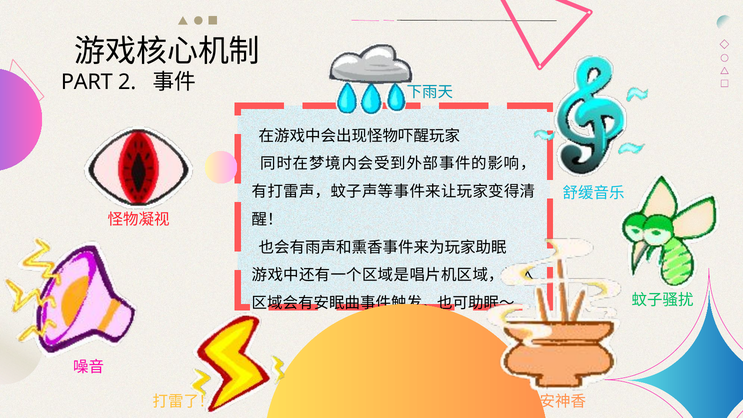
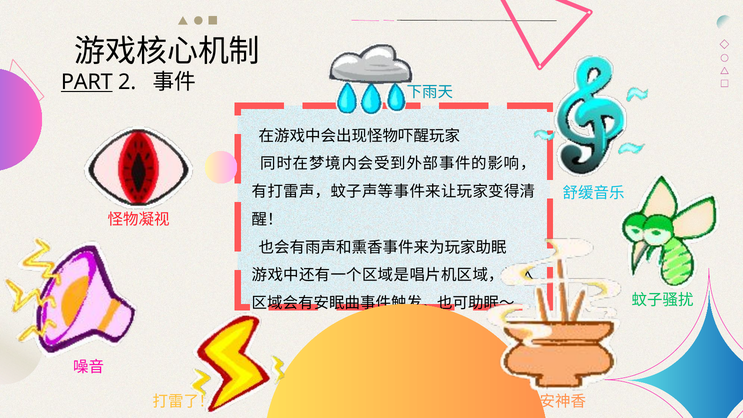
PART underline: none -> present
